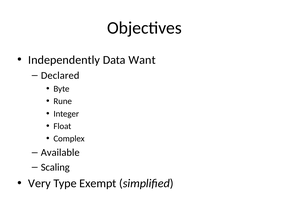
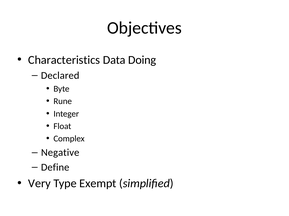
Independently: Independently -> Characteristics
Want: Want -> Doing
Available: Available -> Negative
Scaling: Scaling -> Define
